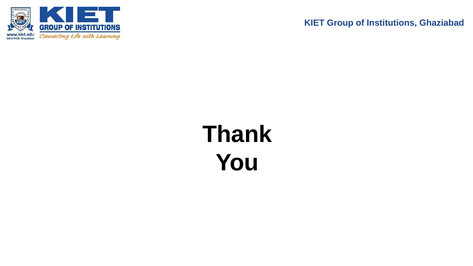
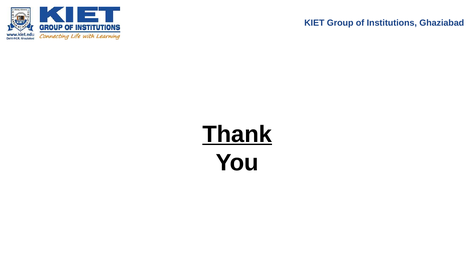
Thank underline: none -> present
